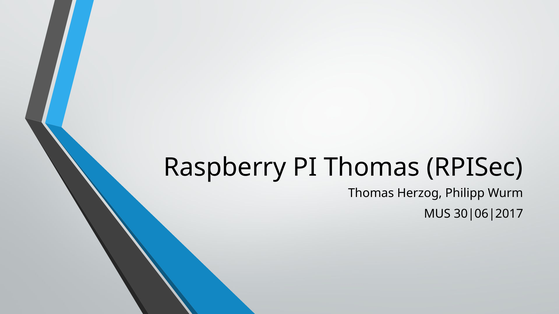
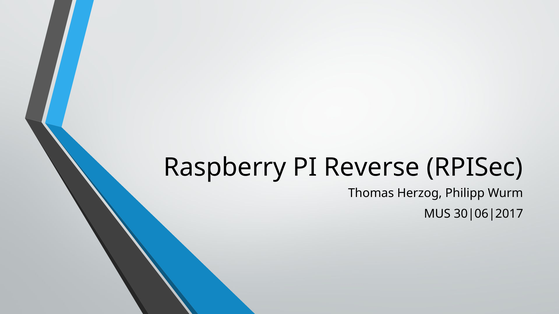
PI Thomas: Thomas -> Reverse
